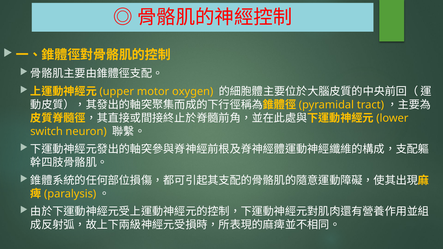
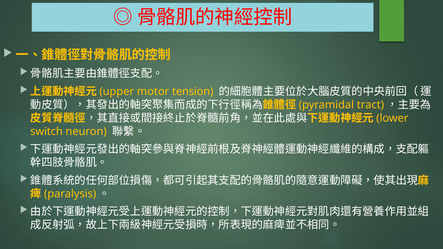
oxygen: oxygen -> tension
